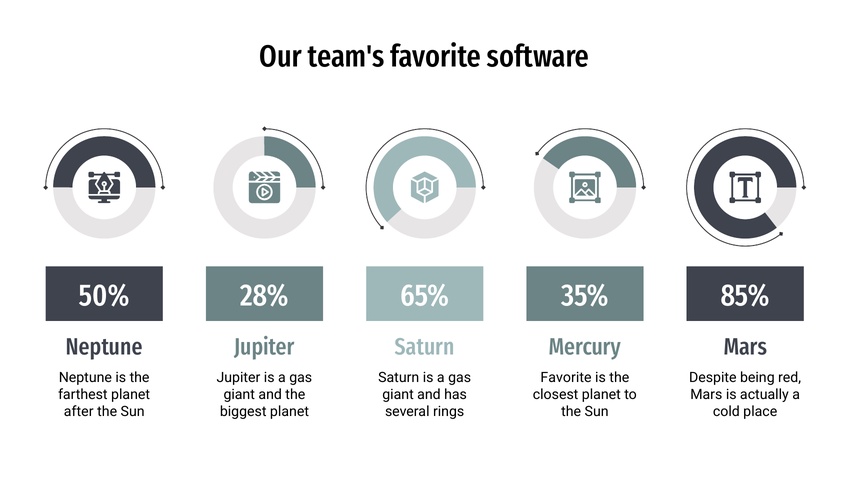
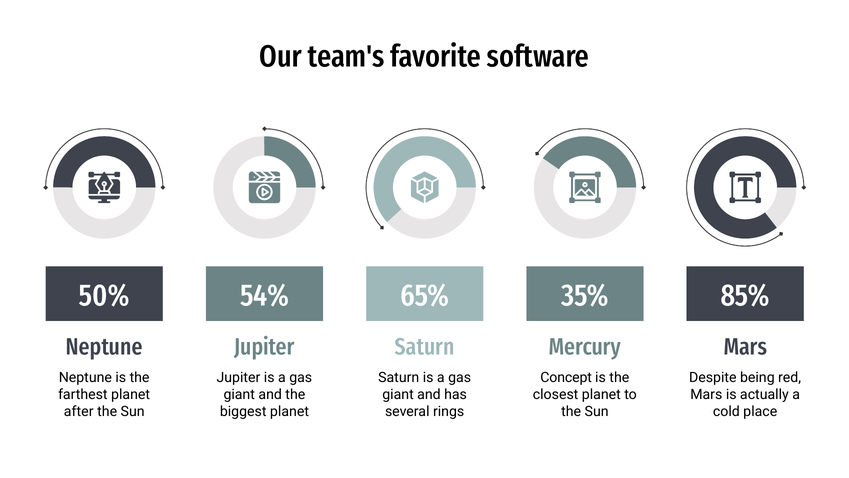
28%: 28% -> 54%
Favorite at (566, 377): Favorite -> Concept
